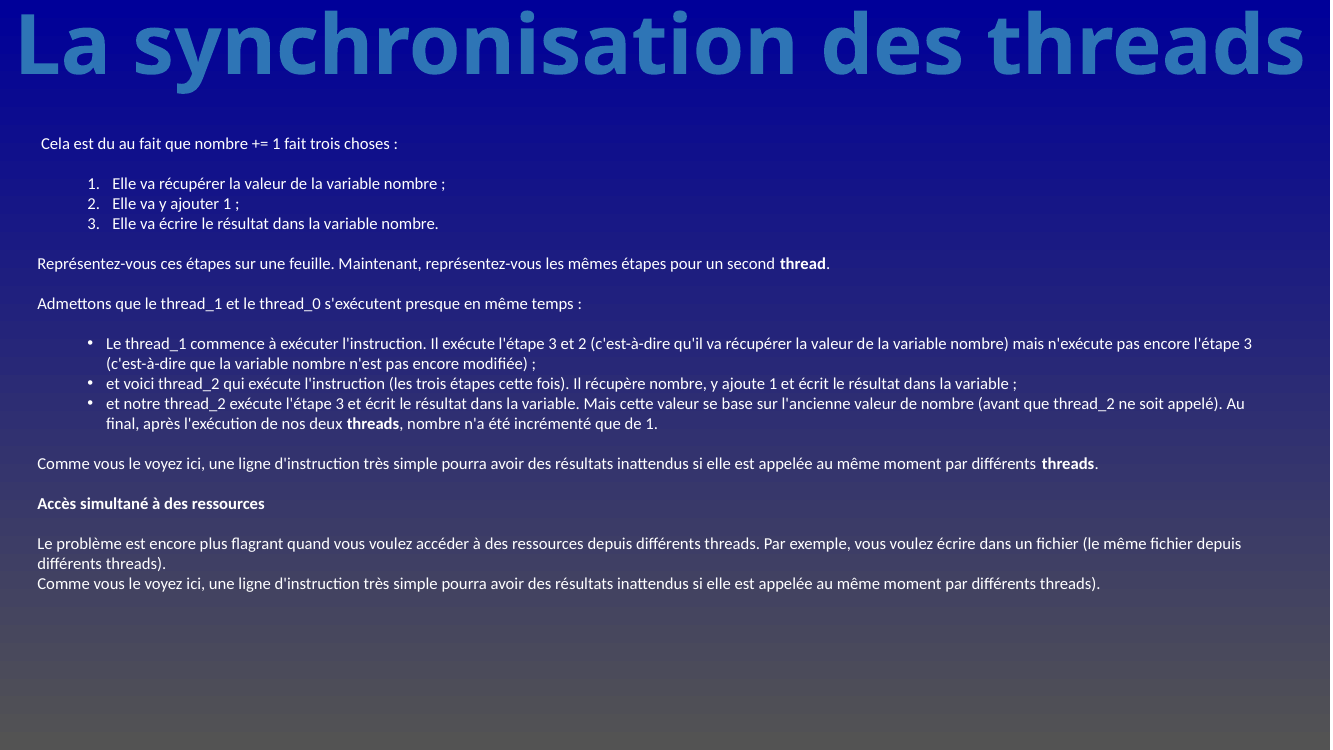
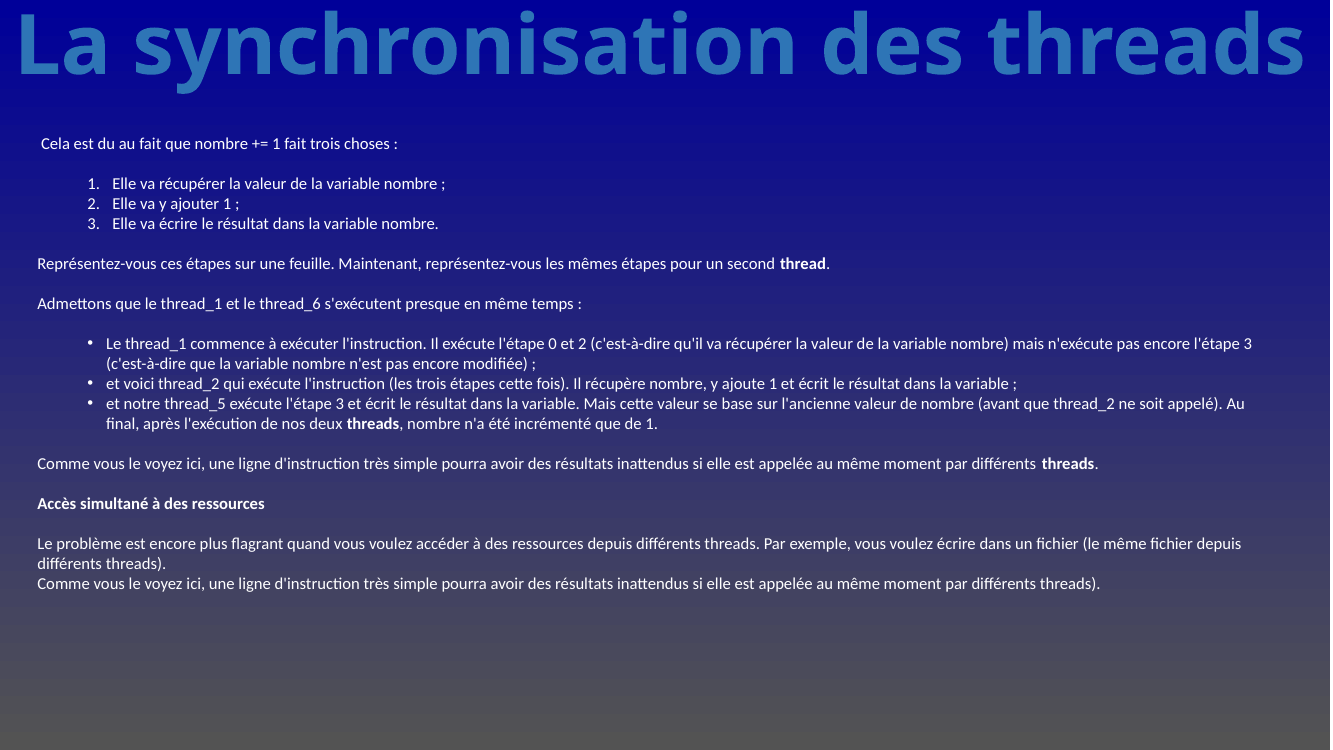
thread_0: thread_0 -> thread_6
Il exécute l'étape 3: 3 -> 0
notre thread_2: thread_2 -> thread_5
